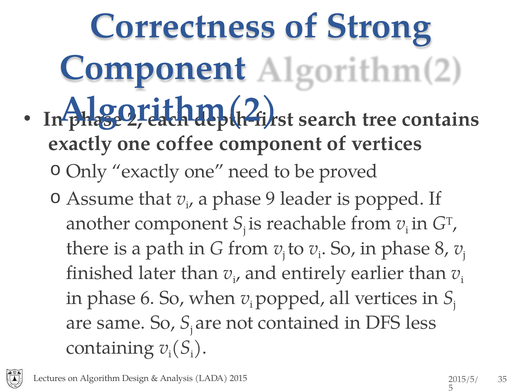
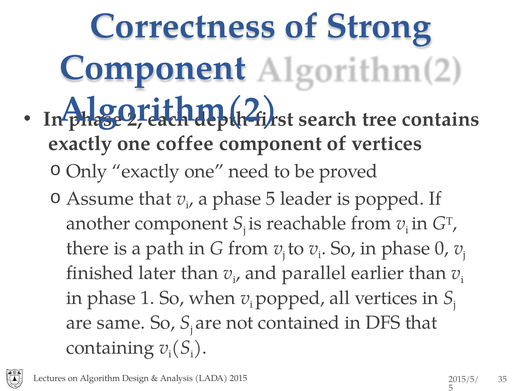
phase 9: 9 -> 5
8: 8 -> 0
entirely: entirely -> parallel
6: 6 -> 1
DFS less: less -> that
